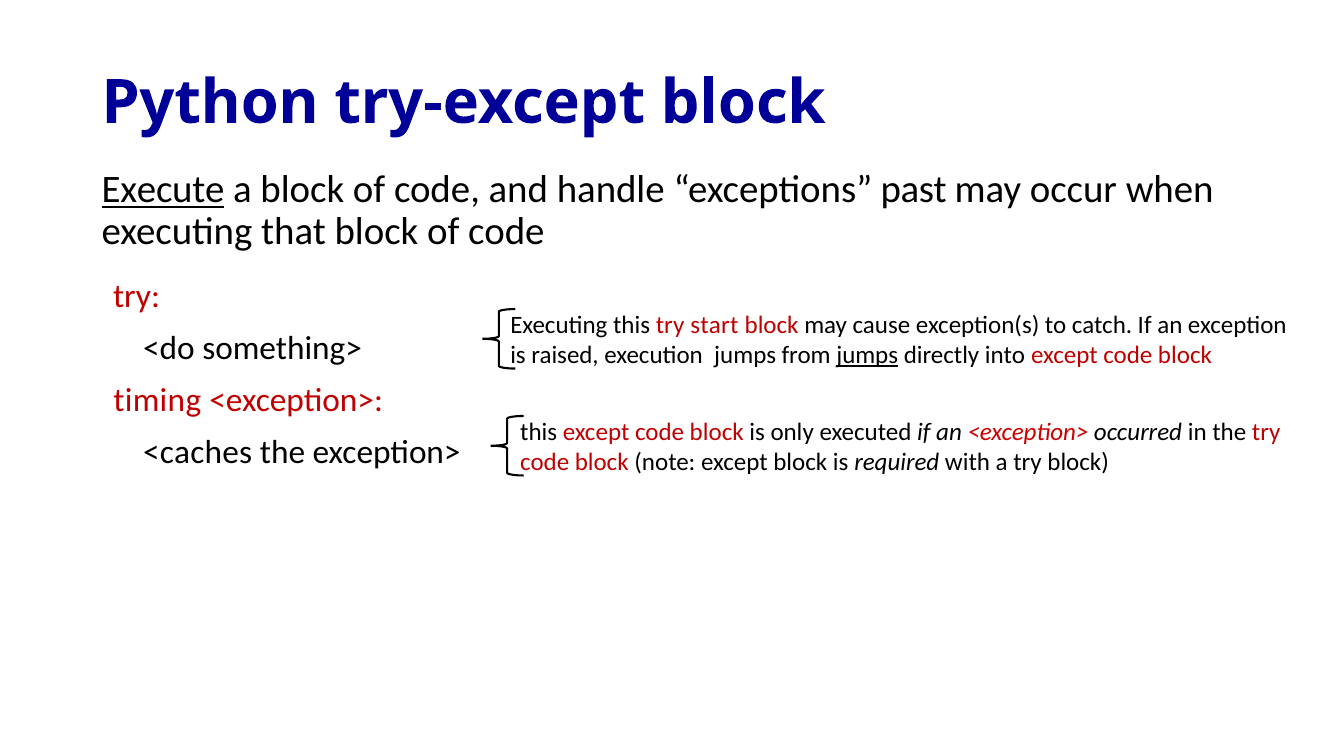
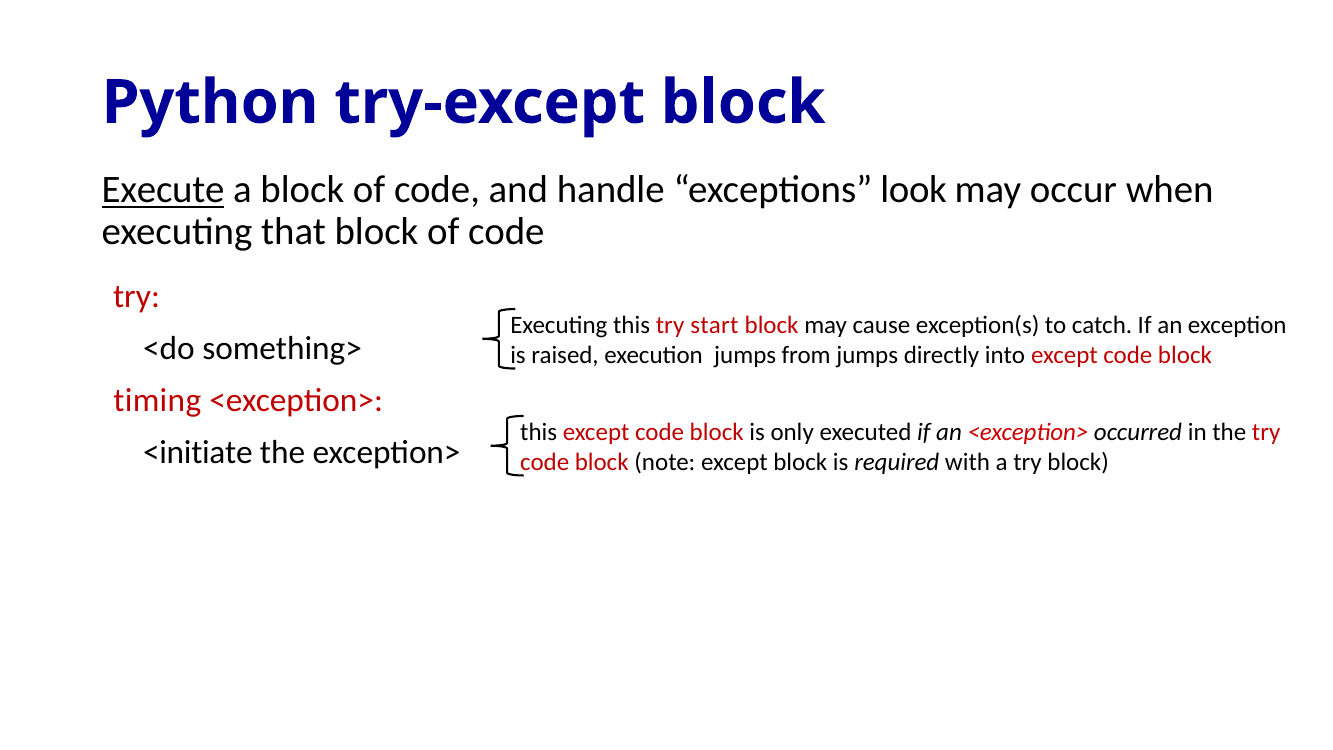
past: past -> look
jumps at (867, 355) underline: present -> none
<caches: <caches -> <initiate
